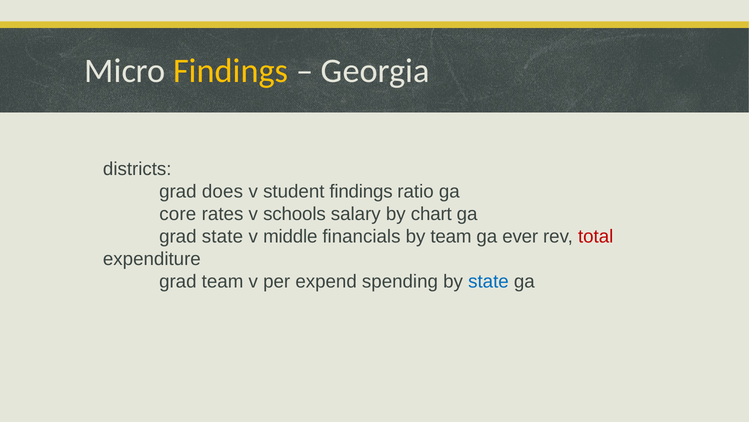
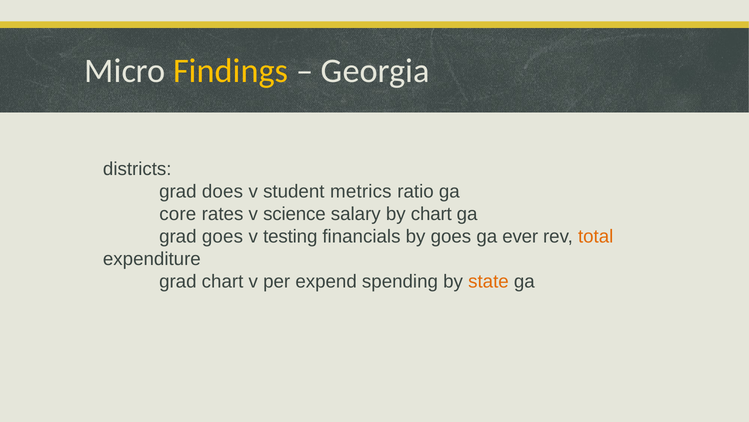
student findings: findings -> metrics
schools: schools -> science
grad state: state -> goes
middle: middle -> testing
by team: team -> goes
total colour: red -> orange
grad team: team -> chart
state at (488, 281) colour: blue -> orange
